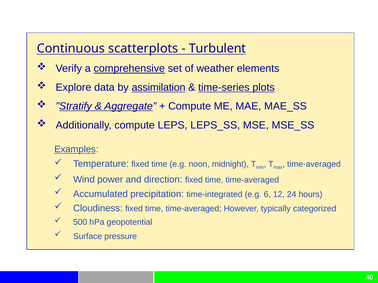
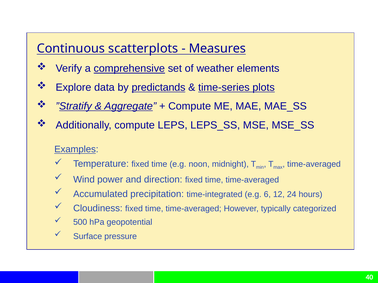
Turbulent: Turbulent -> Measures
assimilation: assimilation -> predictands
